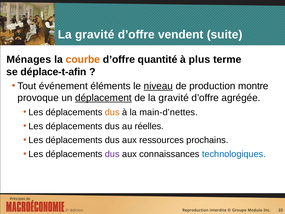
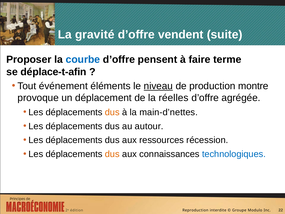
Ménages: Ménages -> Proposer
courbe colour: orange -> blue
quantité: quantité -> pensent
plus: plus -> faire
déplacement underline: present -> none
de la gravité: gravité -> réelles
réelles: réelles -> autour
prochains: prochains -> récession
dus at (112, 154) colour: purple -> orange
